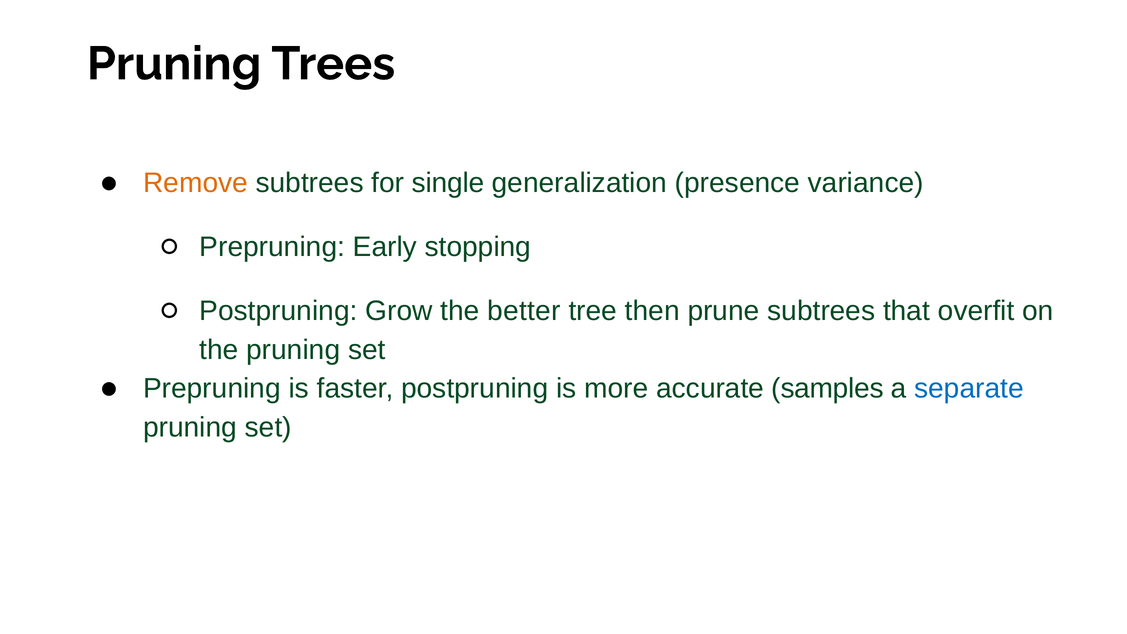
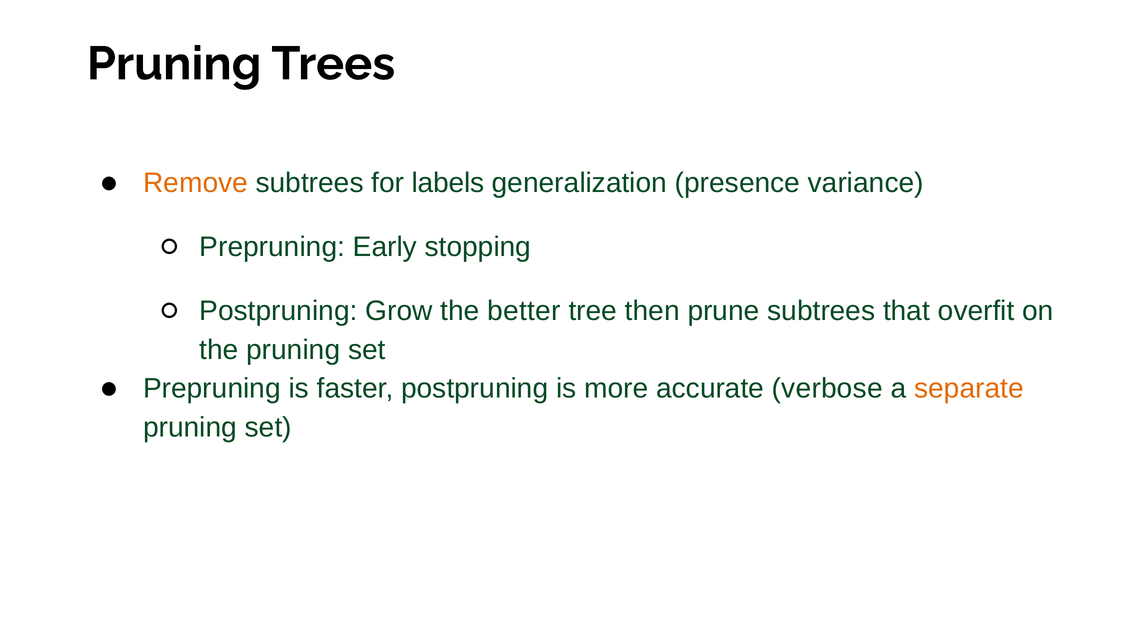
single: single -> labels
samples: samples -> verbose
separate colour: blue -> orange
